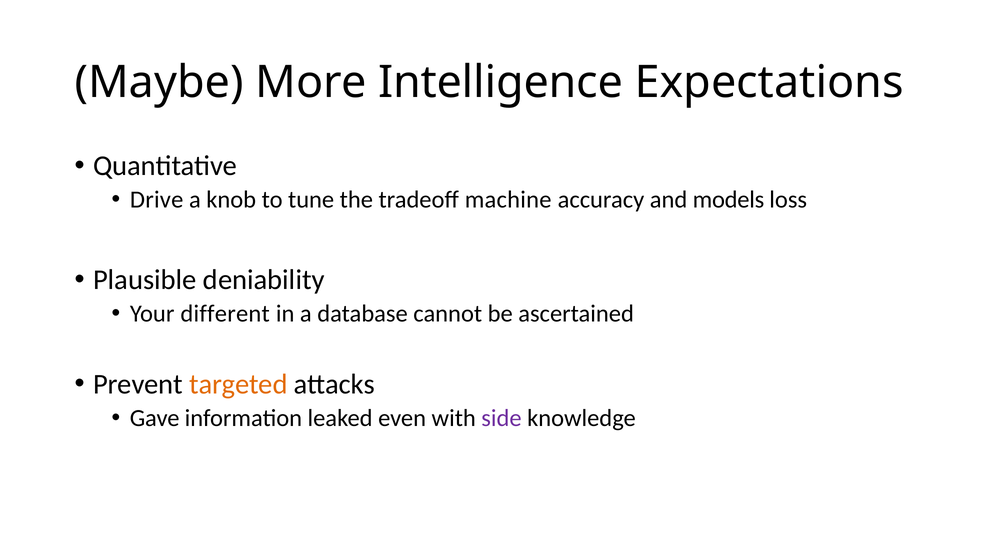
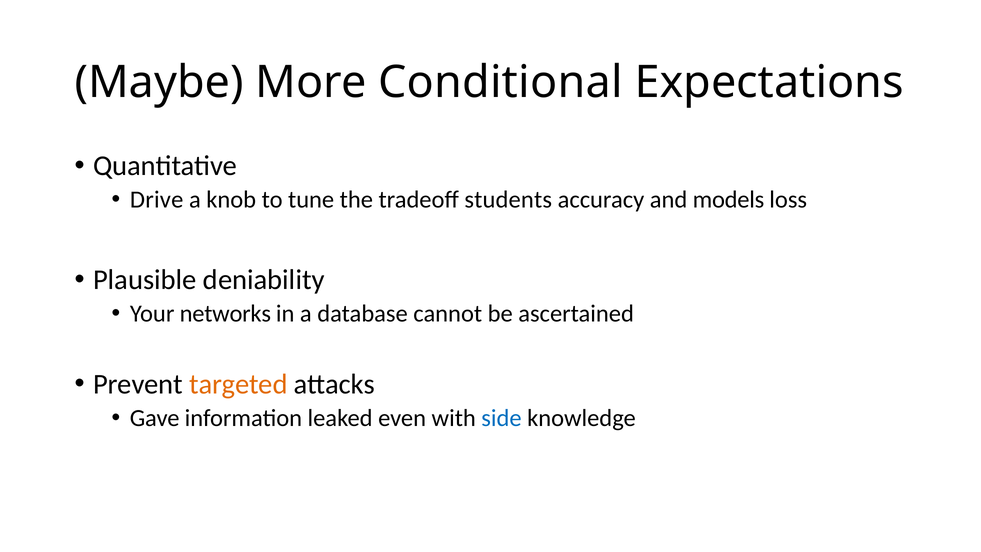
Intelligence: Intelligence -> Conditional
machine: machine -> students
different: different -> networks
side colour: purple -> blue
